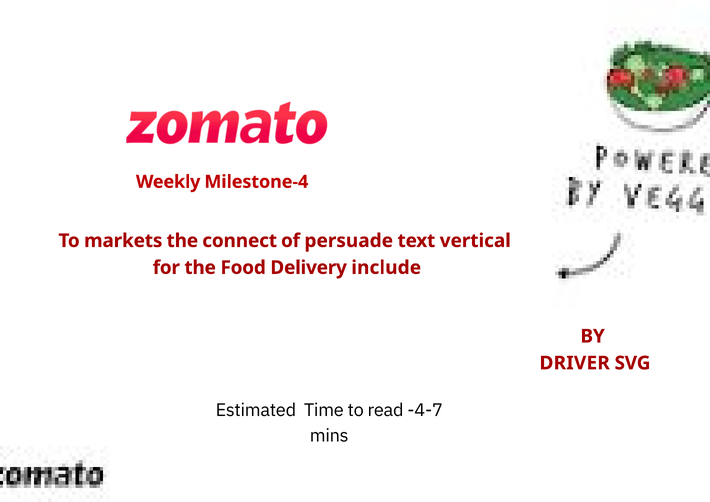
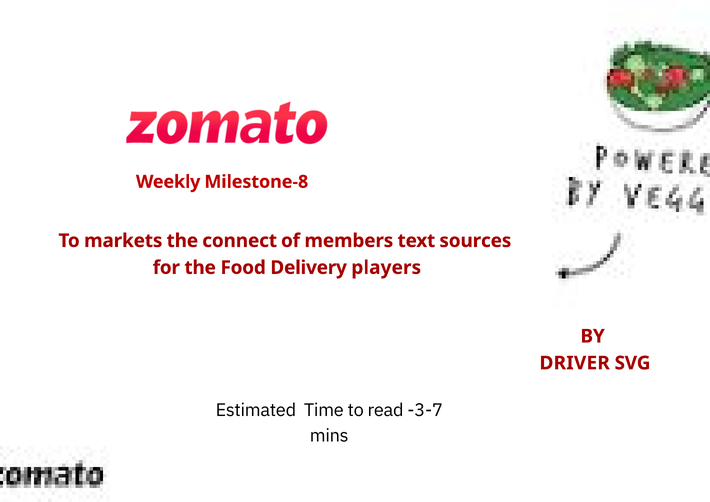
Milestone-4: Milestone-4 -> Milestone-8
persuade: persuade -> members
vertical: vertical -> sources
include: include -> players
-4-7: -4-7 -> -3-7
